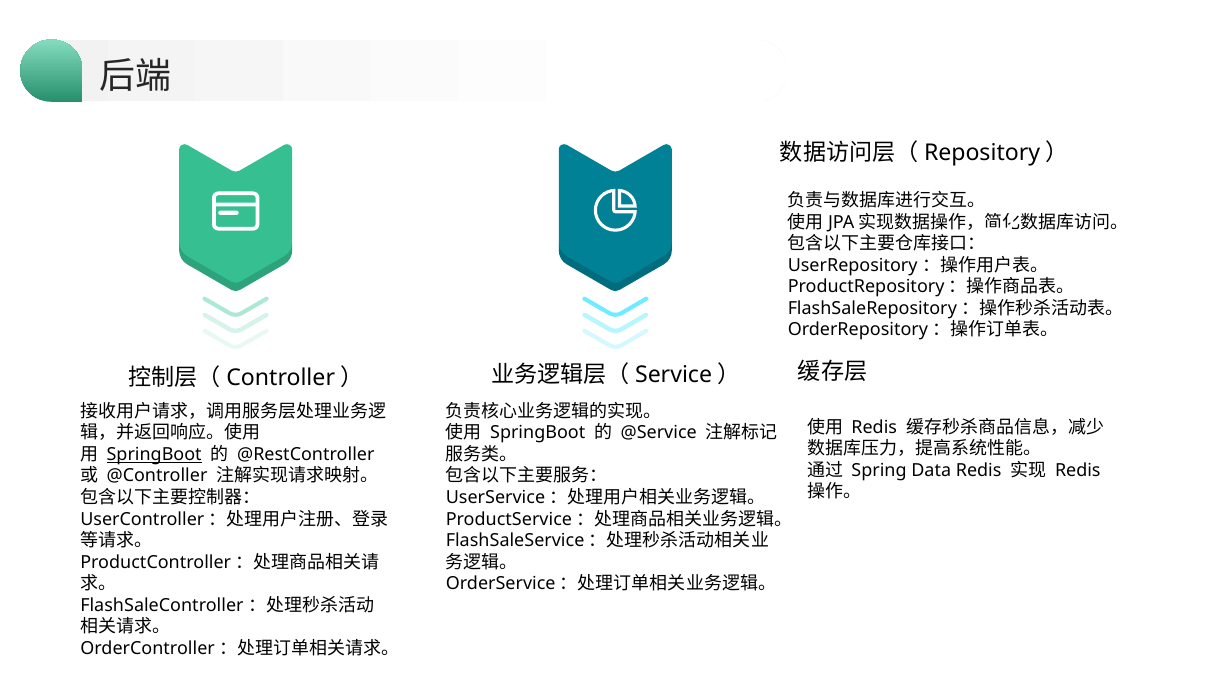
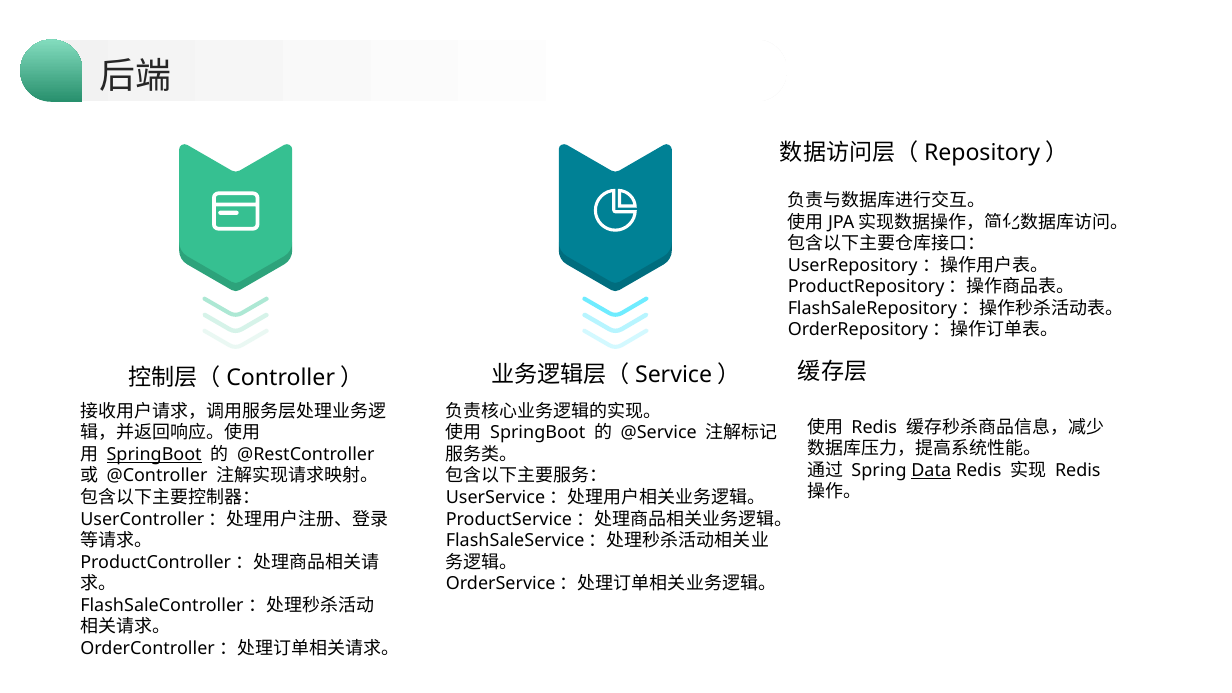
Data underline: none -> present
